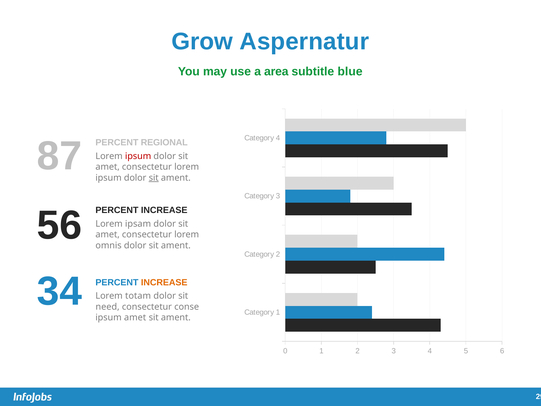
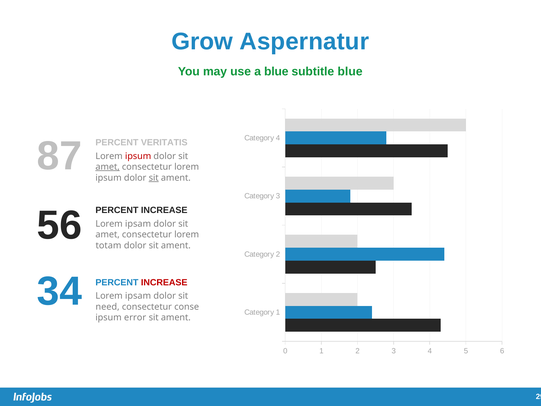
a area: area -> blue
REGIONAL: REGIONAL -> VERITATIS
amet at (108, 167) underline: none -> present
omnis: omnis -> totam
INCREASE at (164, 282) colour: orange -> red
totam at (138, 296): totam -> ipsam
ipsum amet: amet -> error
